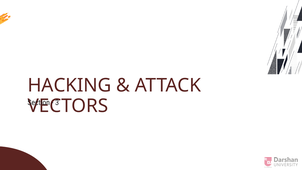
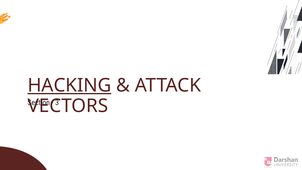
HACKING underline: none -> present
